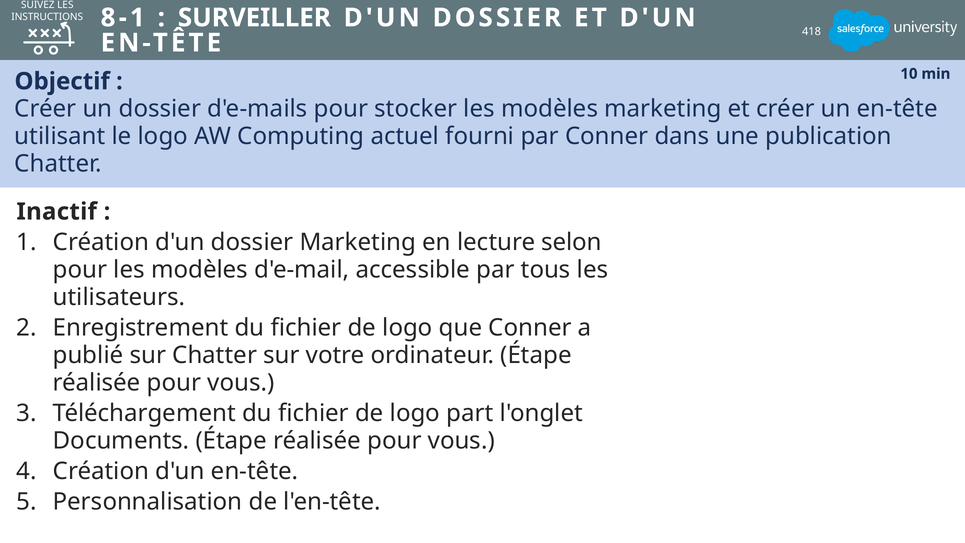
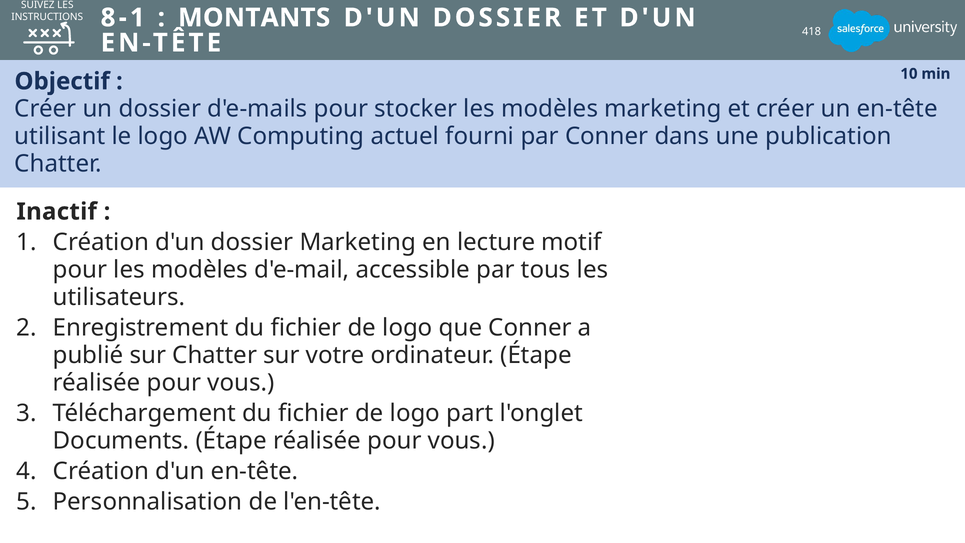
SURVEILLER: SURVEILLER -> MONTANTS
selon: selon -> motif
